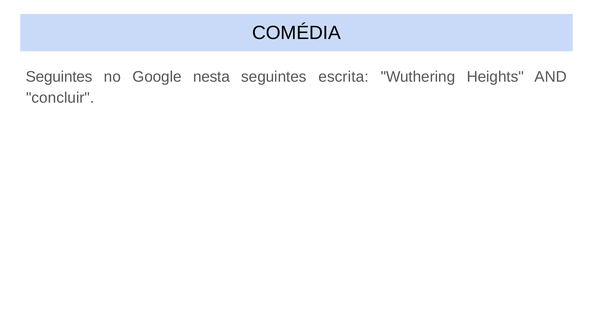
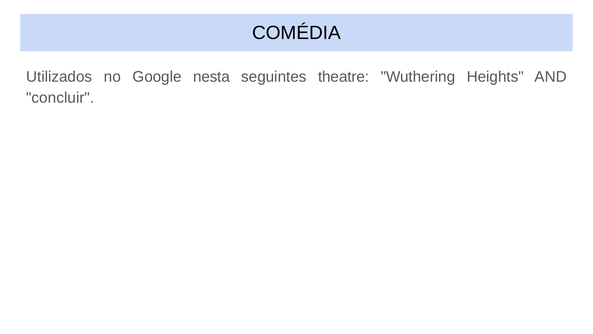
Seguintes at (59, 77): Seguintes -> Utilizados
escrita: escrita -> theatre
